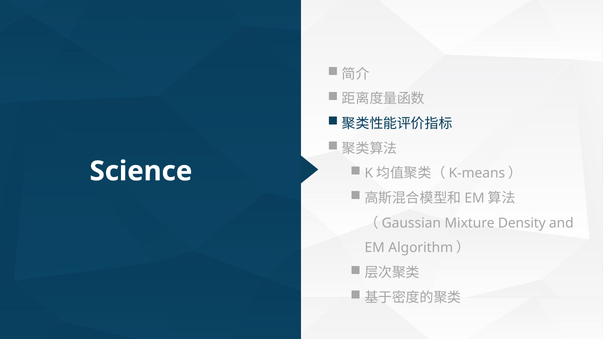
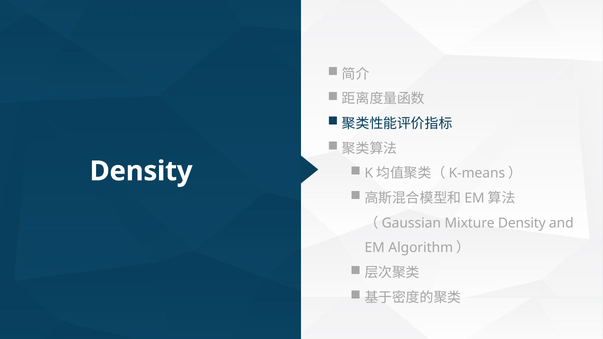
Science at (141, 171): Science -> Density
